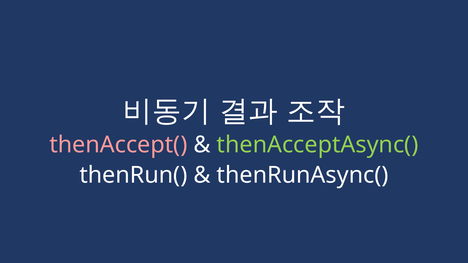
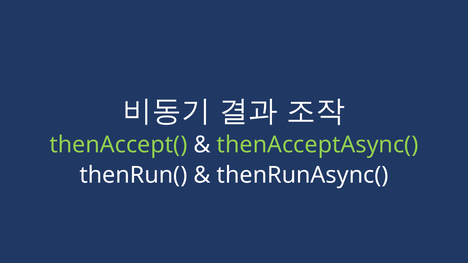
thenAccept( colour: pink -> light green
